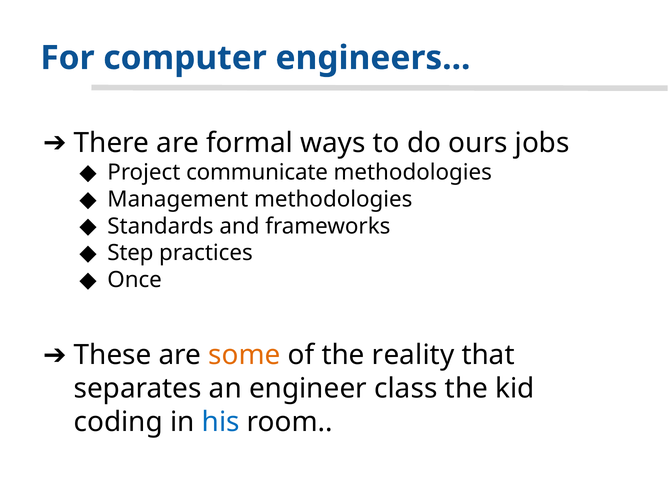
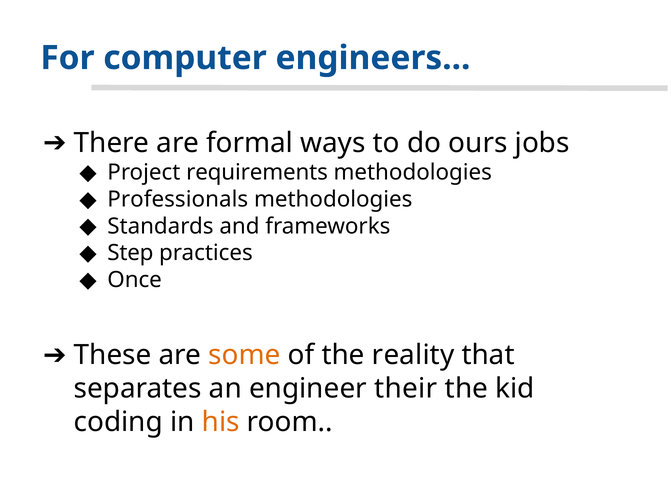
communicate: communicate -> requirements
Management: Management -> Professionals
class: class -> their
his colour: blue -> orange
